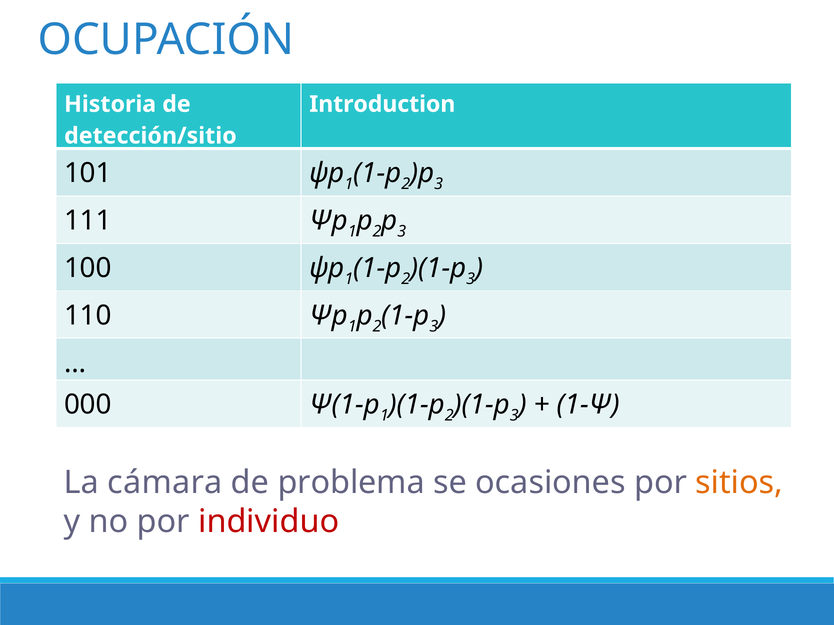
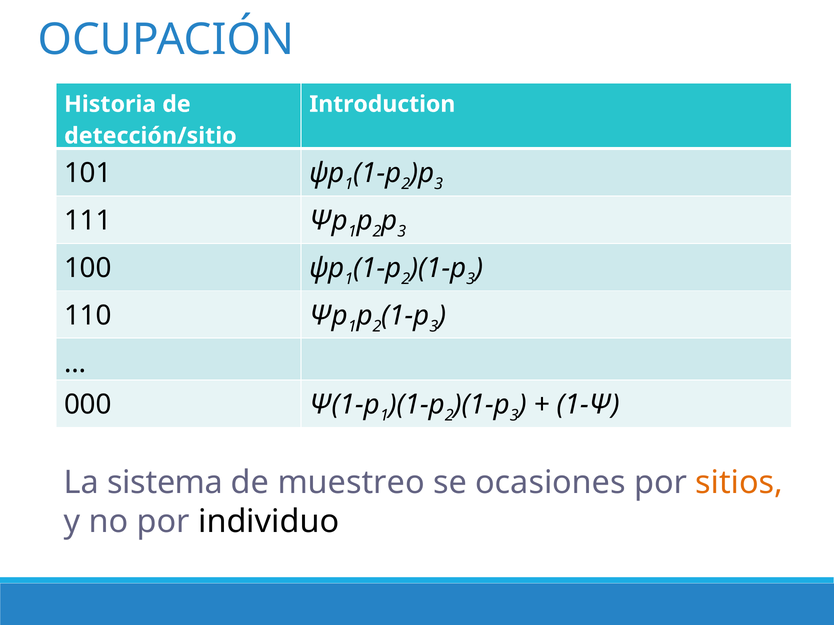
cámara: cámara -> sistema
problema: problema -> muestreo
individuo colour: red -> black
